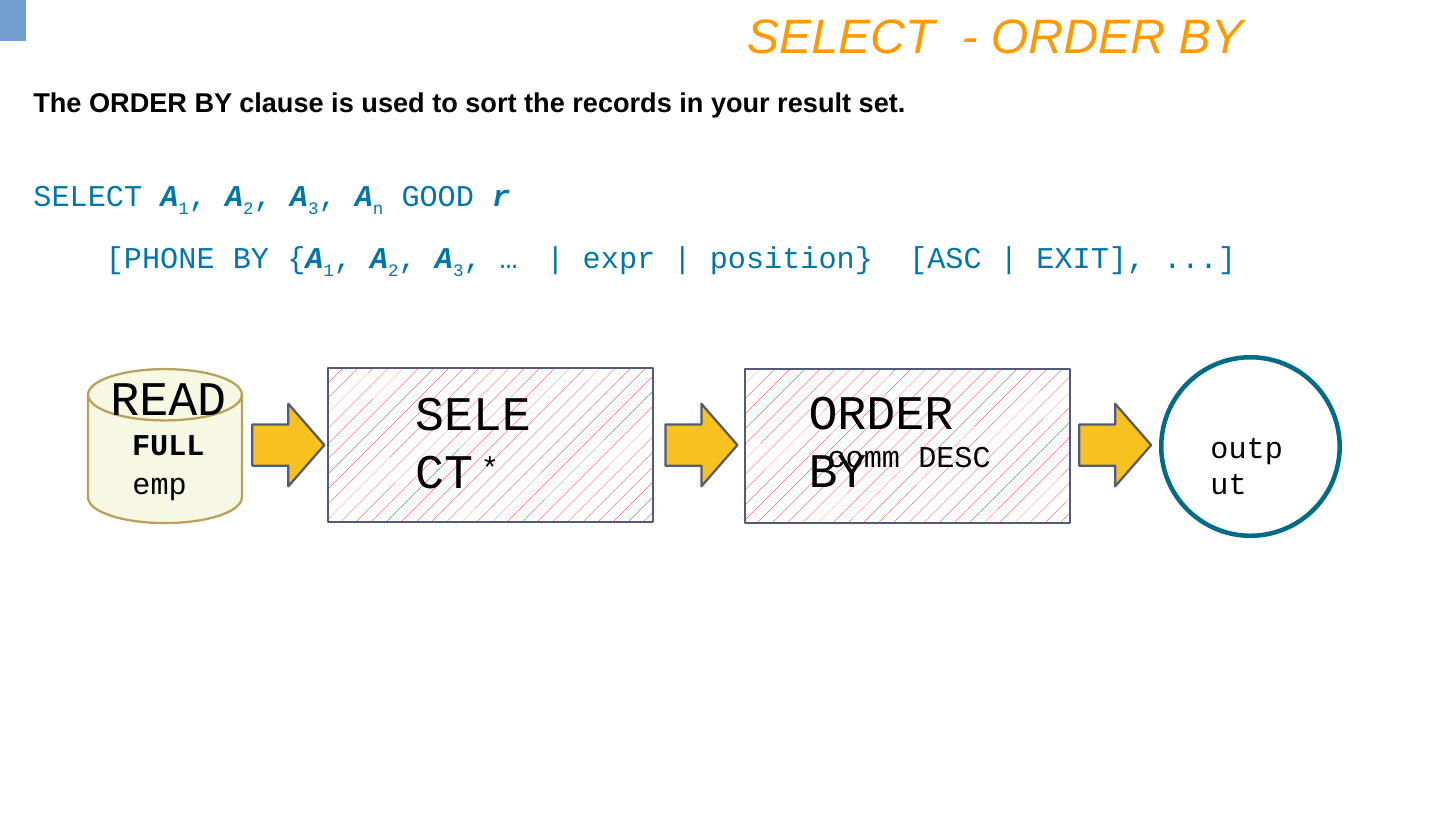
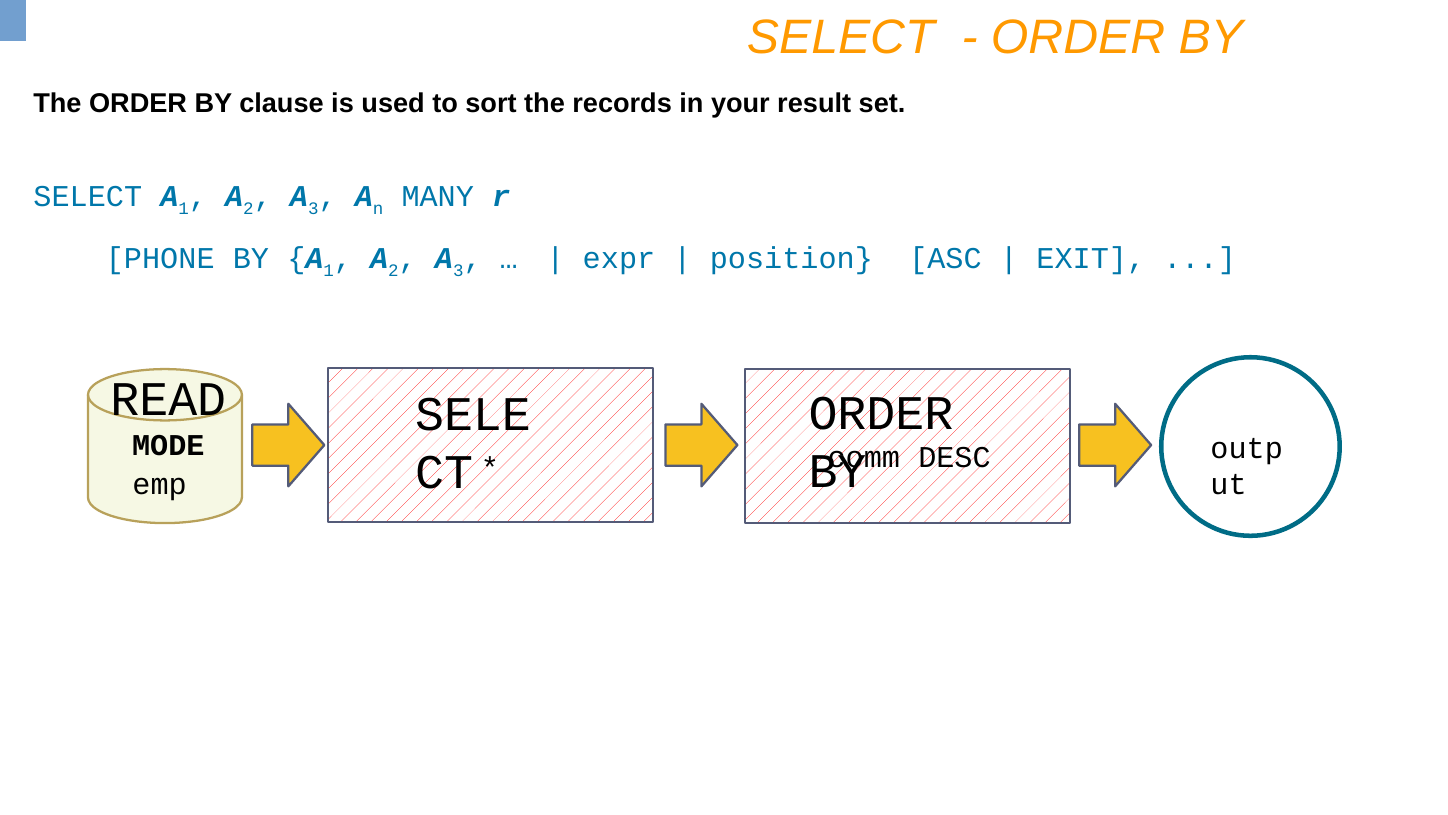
GOOD: GOOD -> MANY
FULL: FULL -> MODE
